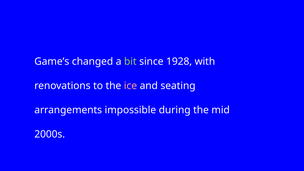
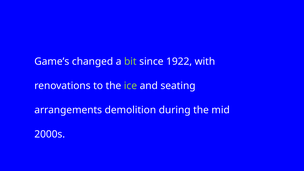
1928: 1928 -> 1922
ice colour: pink -> light green
impossible: impossible -> demolition
